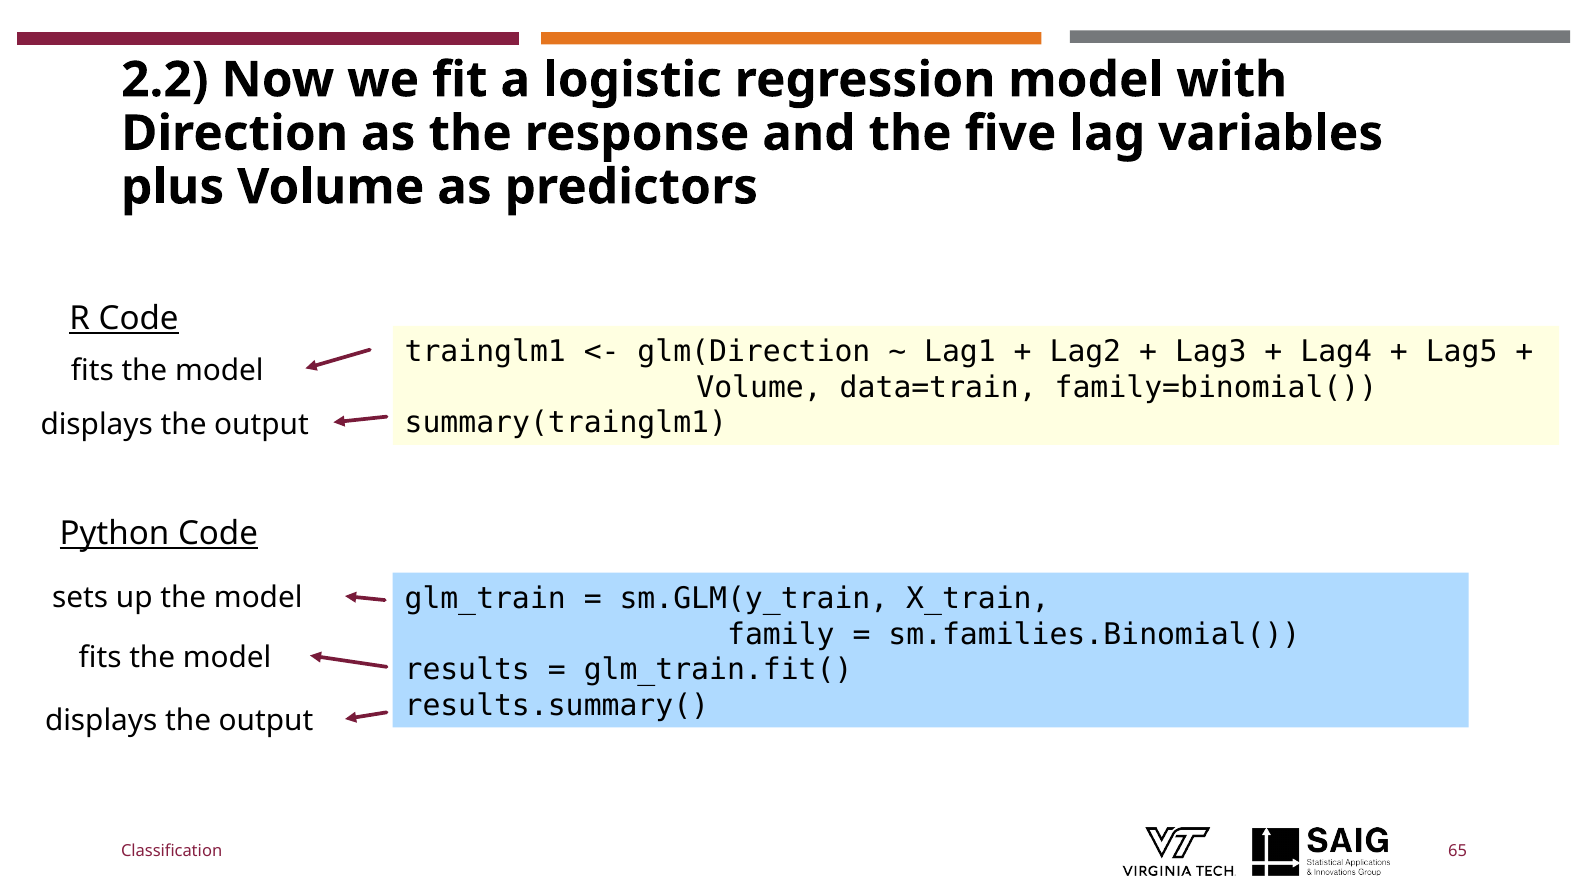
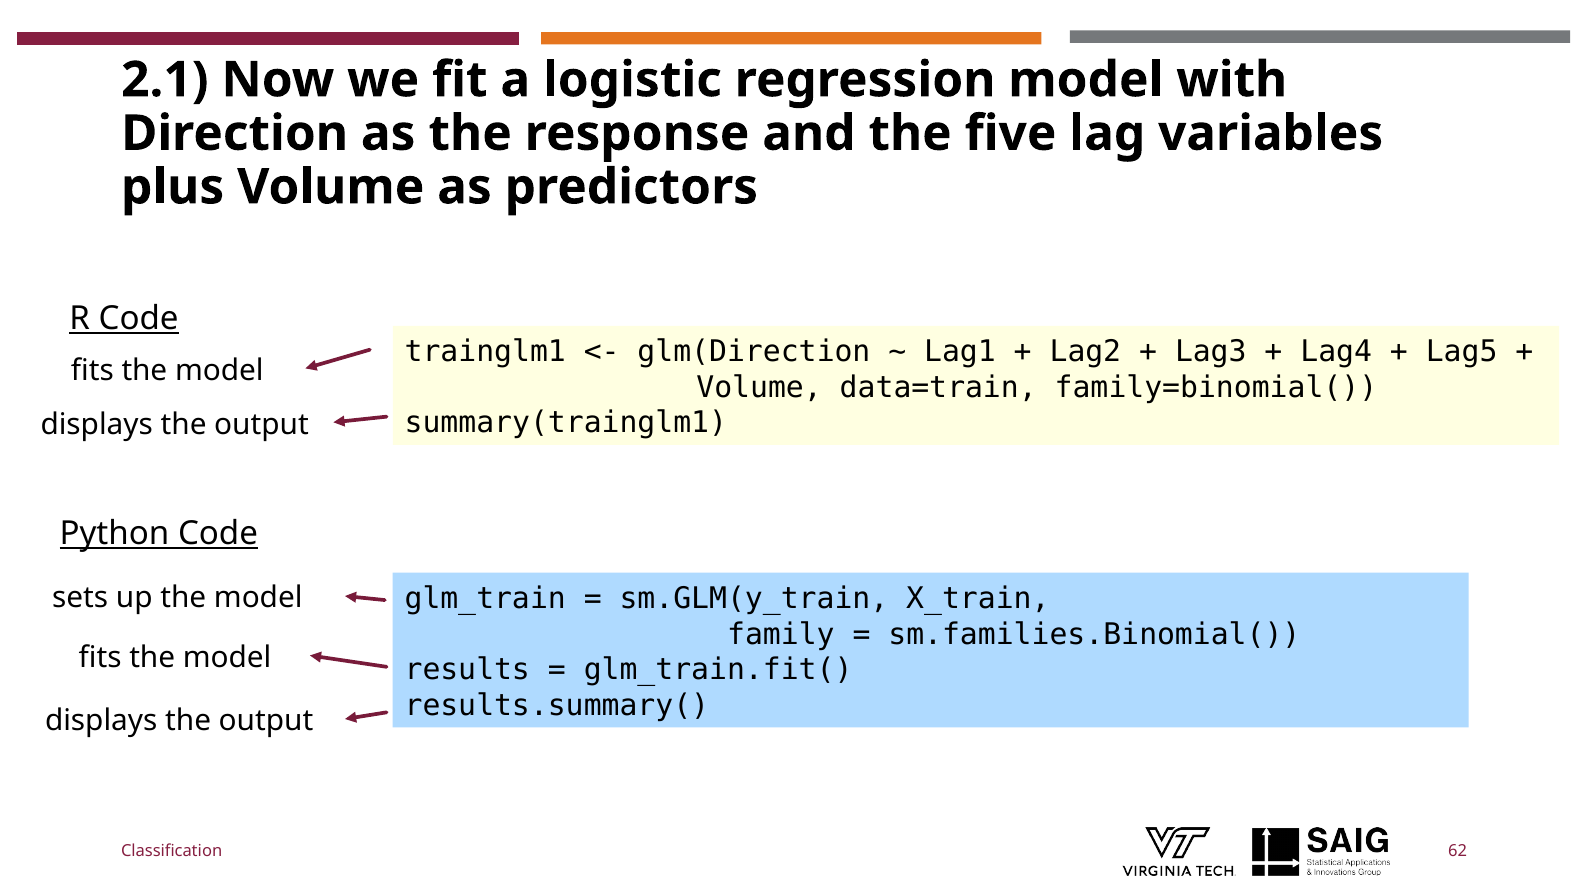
2.2: 2.2 -> 2.1
65: 65 -> 62
